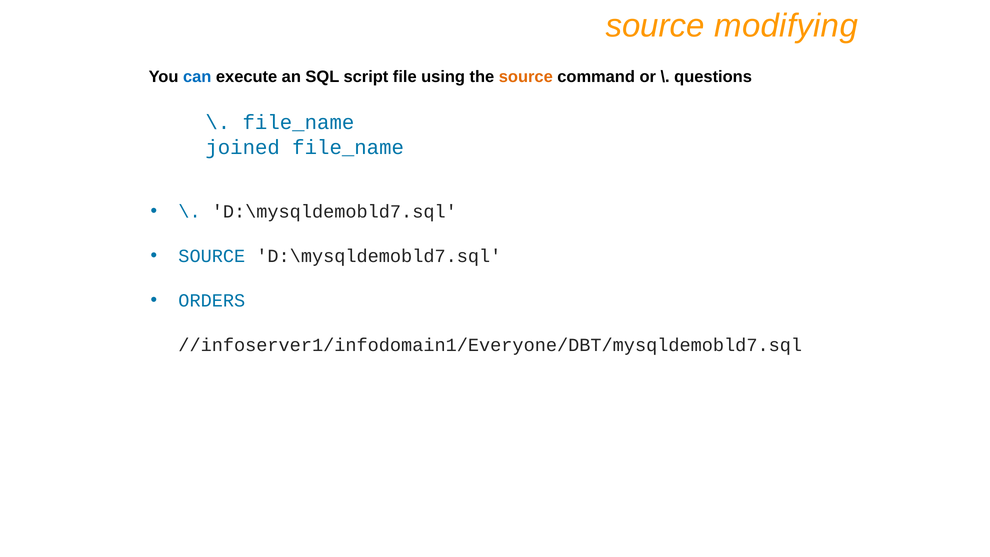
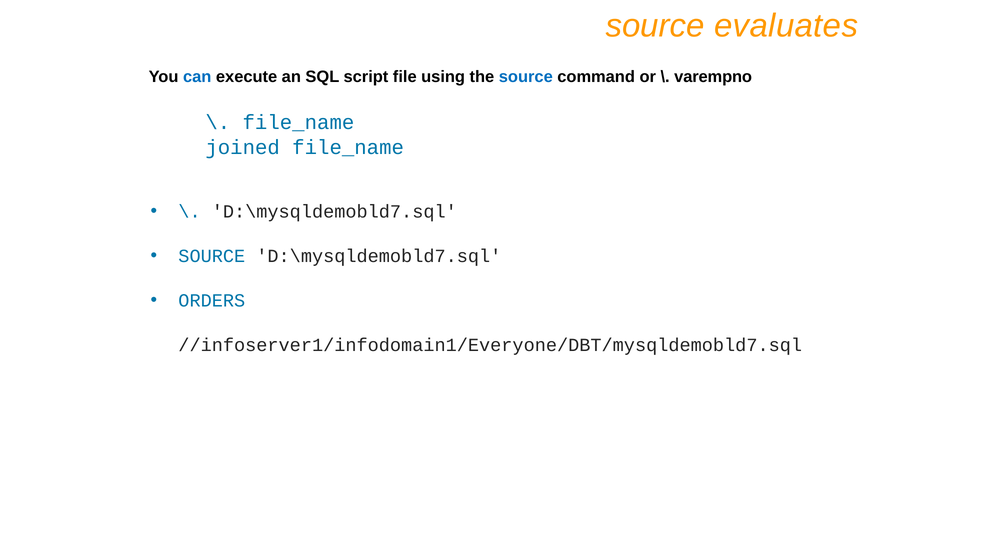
modifying: modifying -> evaluates
source at (526, 77) colour: orange -> blue
questions: questions -> varempno
